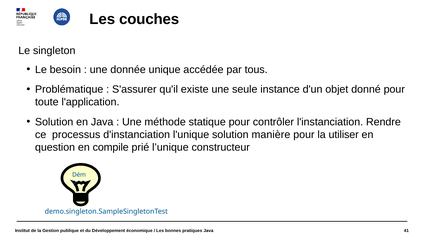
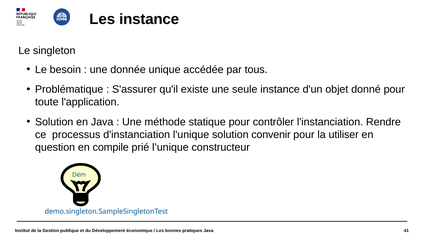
Les couches: couches -> instance
manière: manière -> convenir
